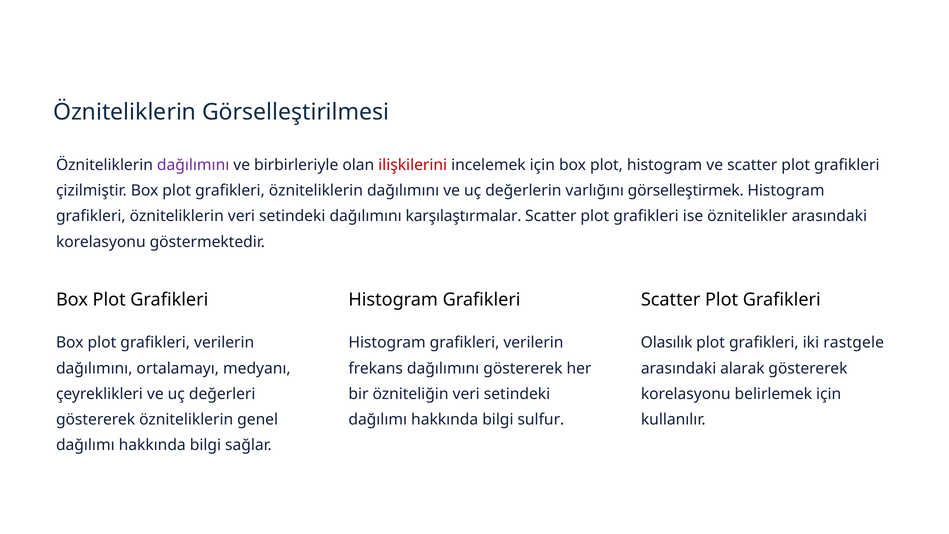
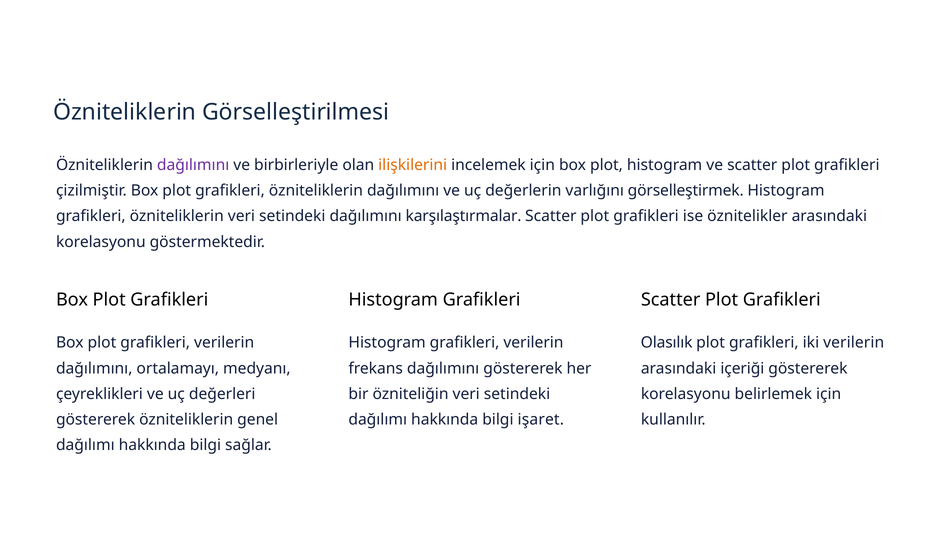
ilişkilerini colour: red -> orange
iki rastgele: rastgele -> verilerin
alarak: alarak -> içeriği
sulfur: sulfur -> işaret
